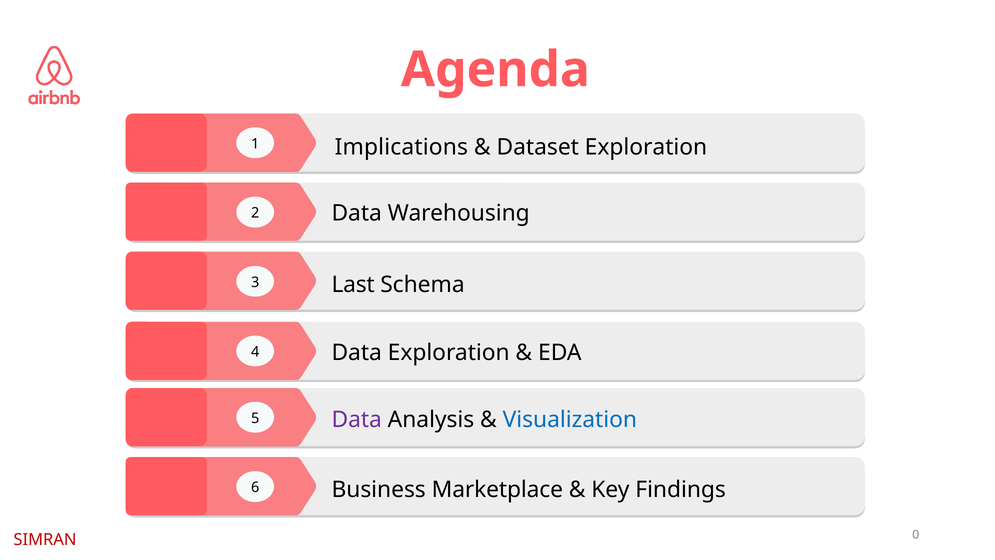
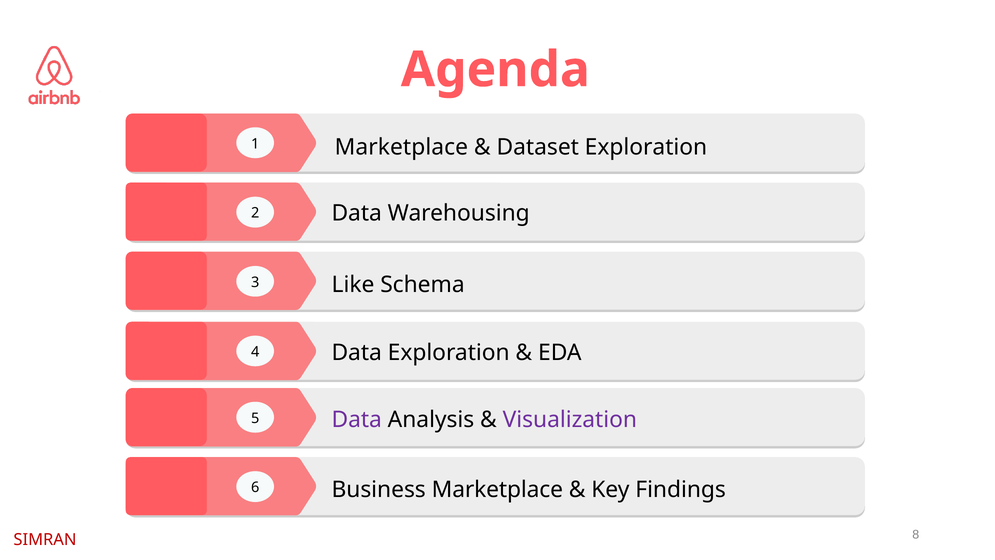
Implications at (401, 147): Implications -> Marketplace
Last: Last -> Like
Visualization colour: blue -> purple
0: 0 -> 8
